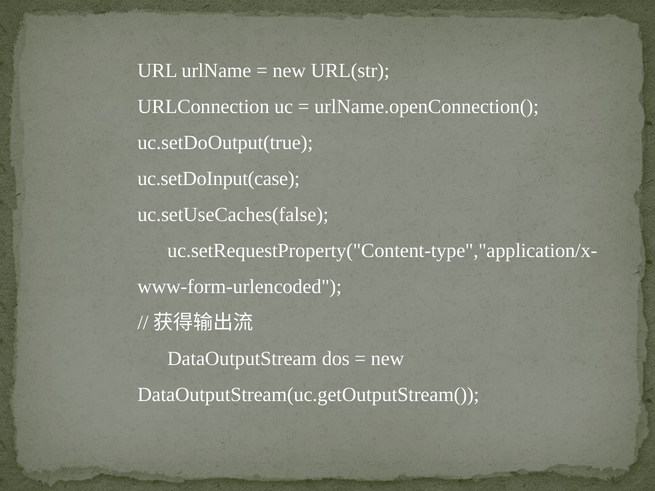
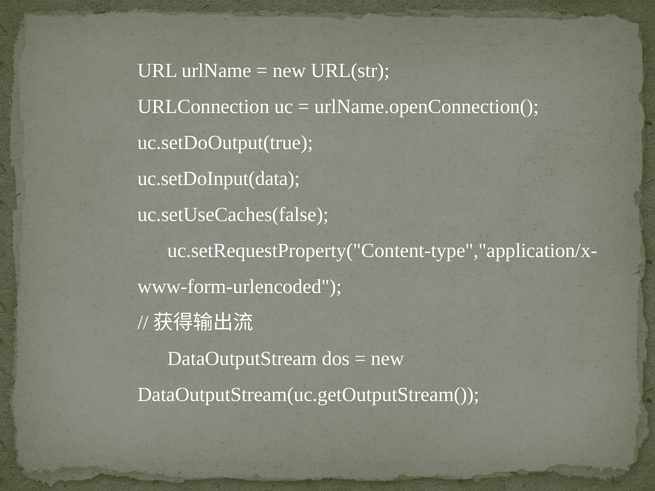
uc.setDoInput(case: uc.setDoInput(case -> uc.setDoInput(data
